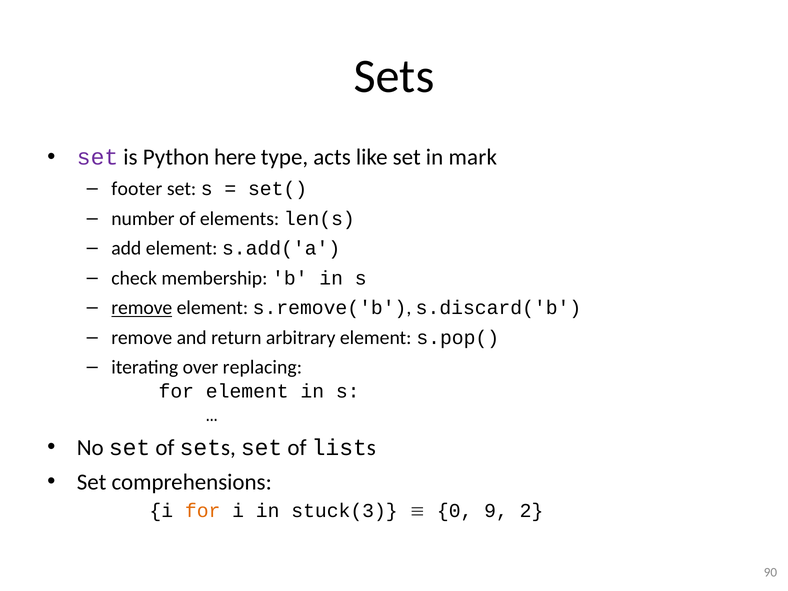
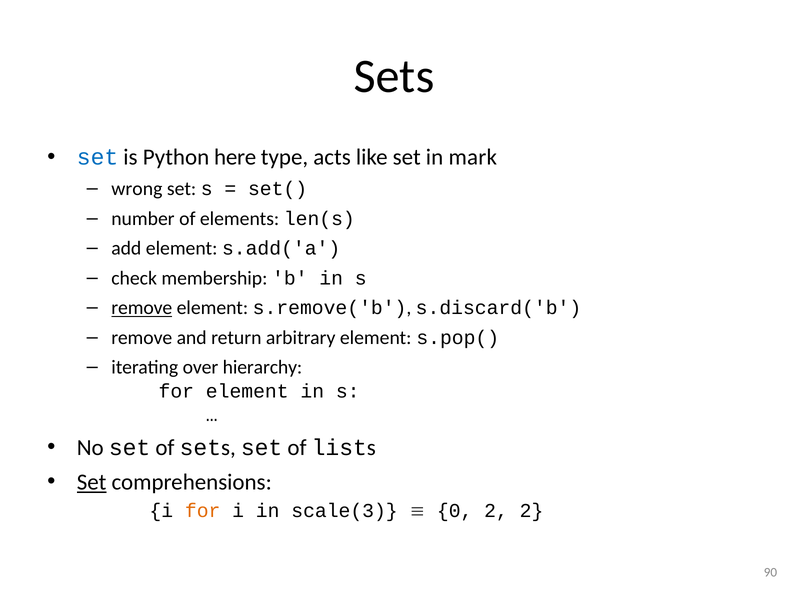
set at (98, 157) colour: purple -> blue
footer: footer -> wrong
replacing: replacing -> hierarchy
Set at (92, 482) underline: none -> present
stuck(3: stuck(3 -> scale(3
0 9: 9 -> 2
